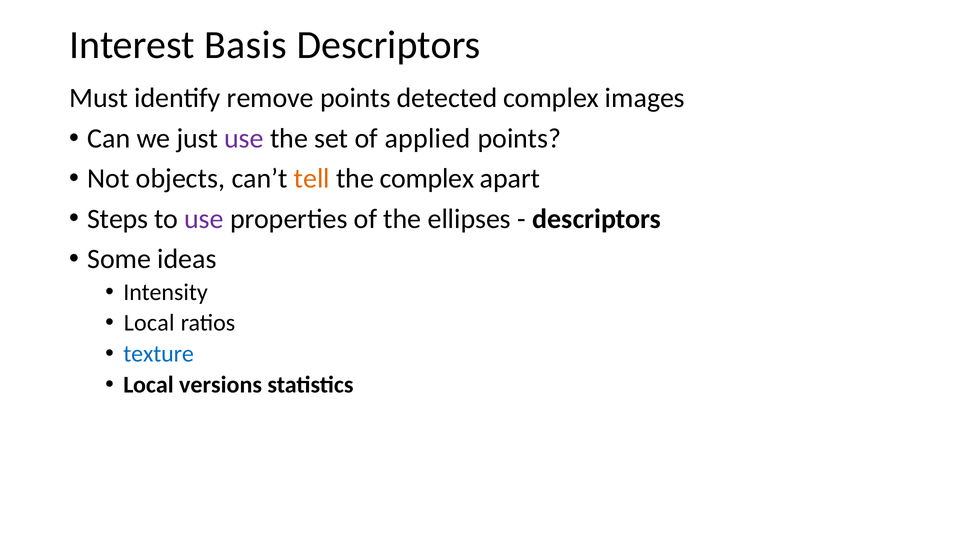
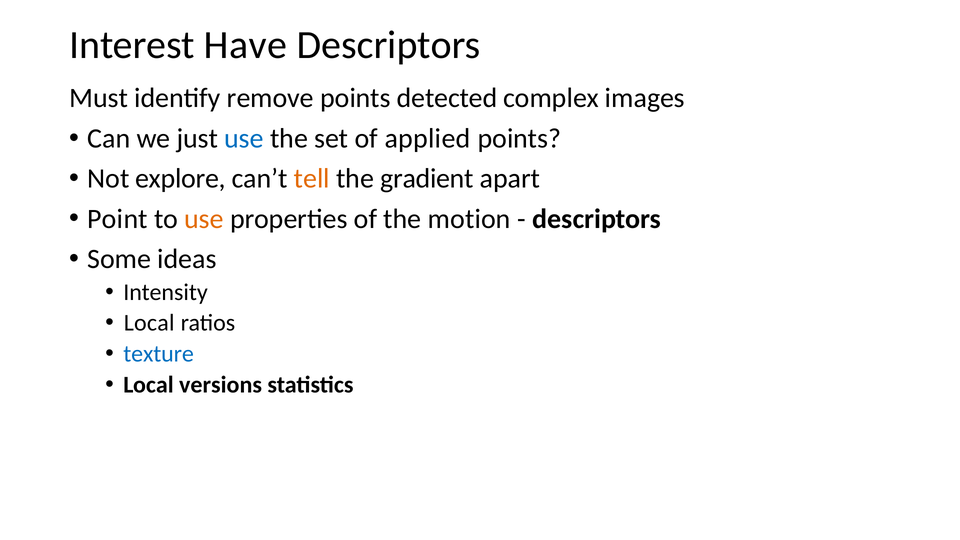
Basis: Basis -> Have
use at (244, 138) colour: purple -> blue
objects: objects -> explore
the complex: complex -> gradient
Steps: Steps -> Point
use at (204, 219) colour: purple -> orange
ellipses: ellipses -> motion
